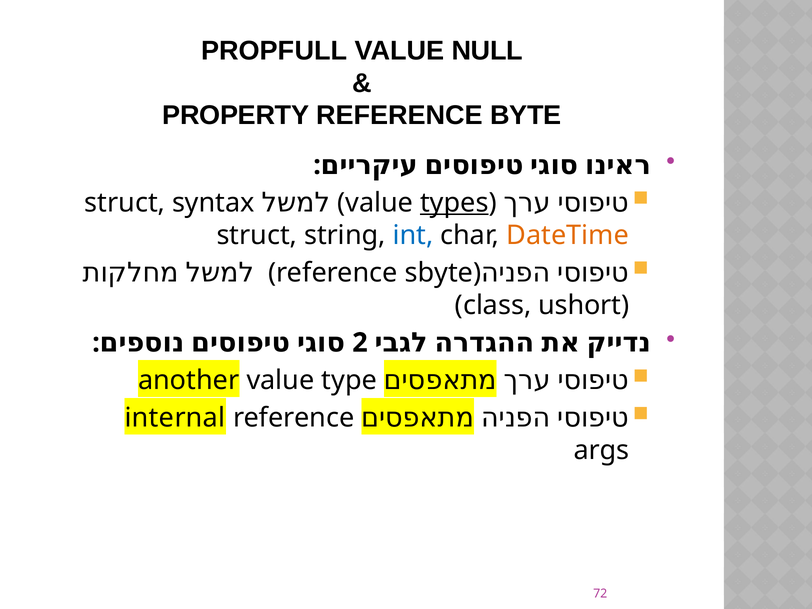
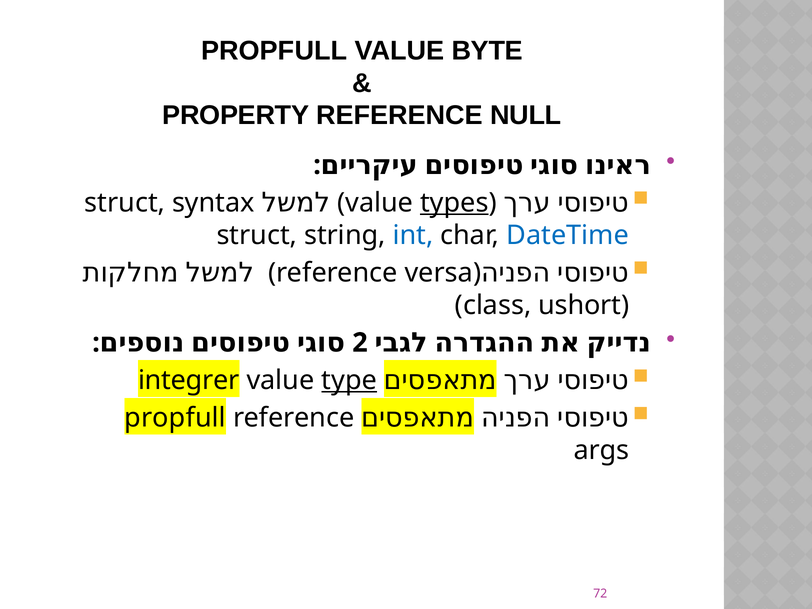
NULL: NULL -> BYTE
BYTE: BYTE -> NULL
DateTime colour: orange -> blue
sbyte: sbyte -> versa
another: another -> integrer
type underline: none -> present
internal at (175, 418): internal -> propfull
